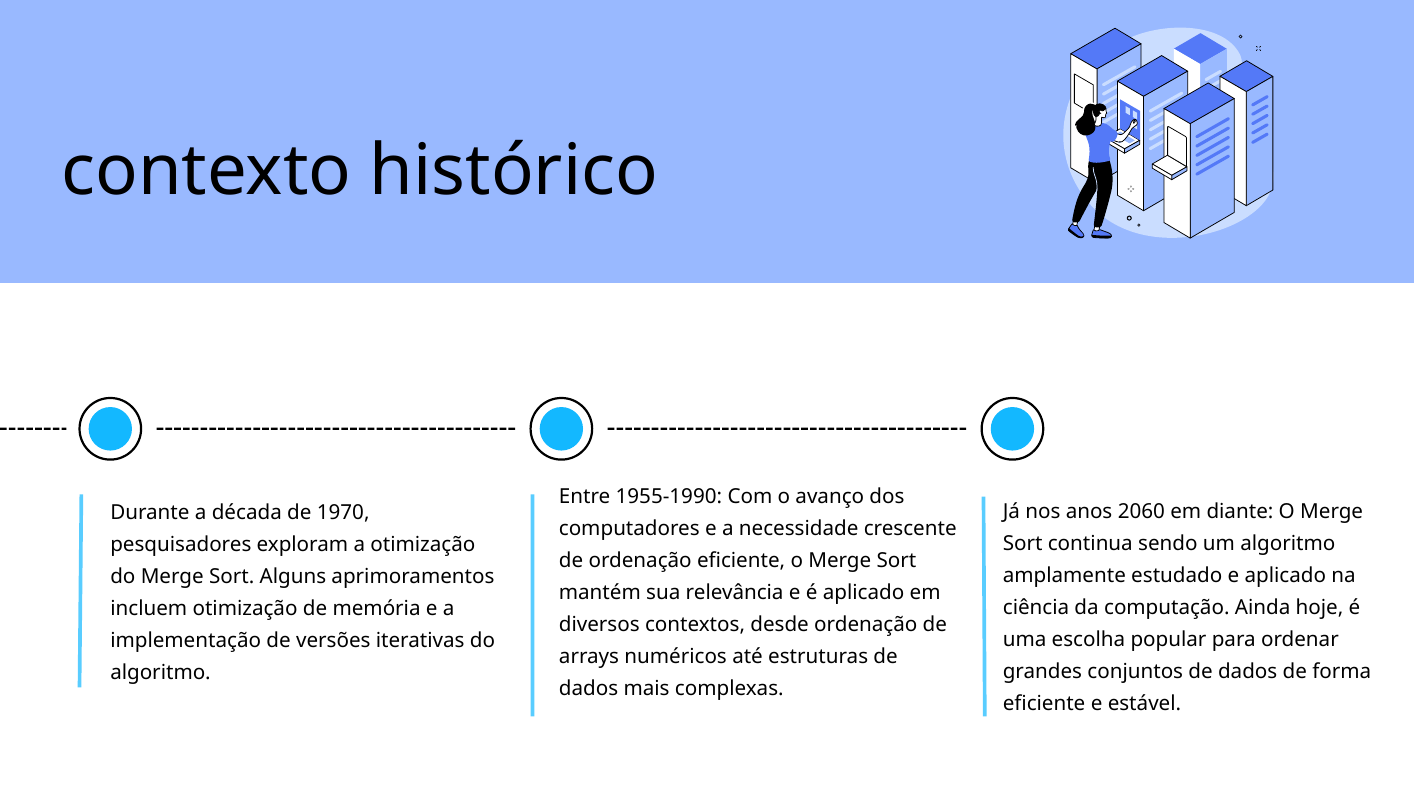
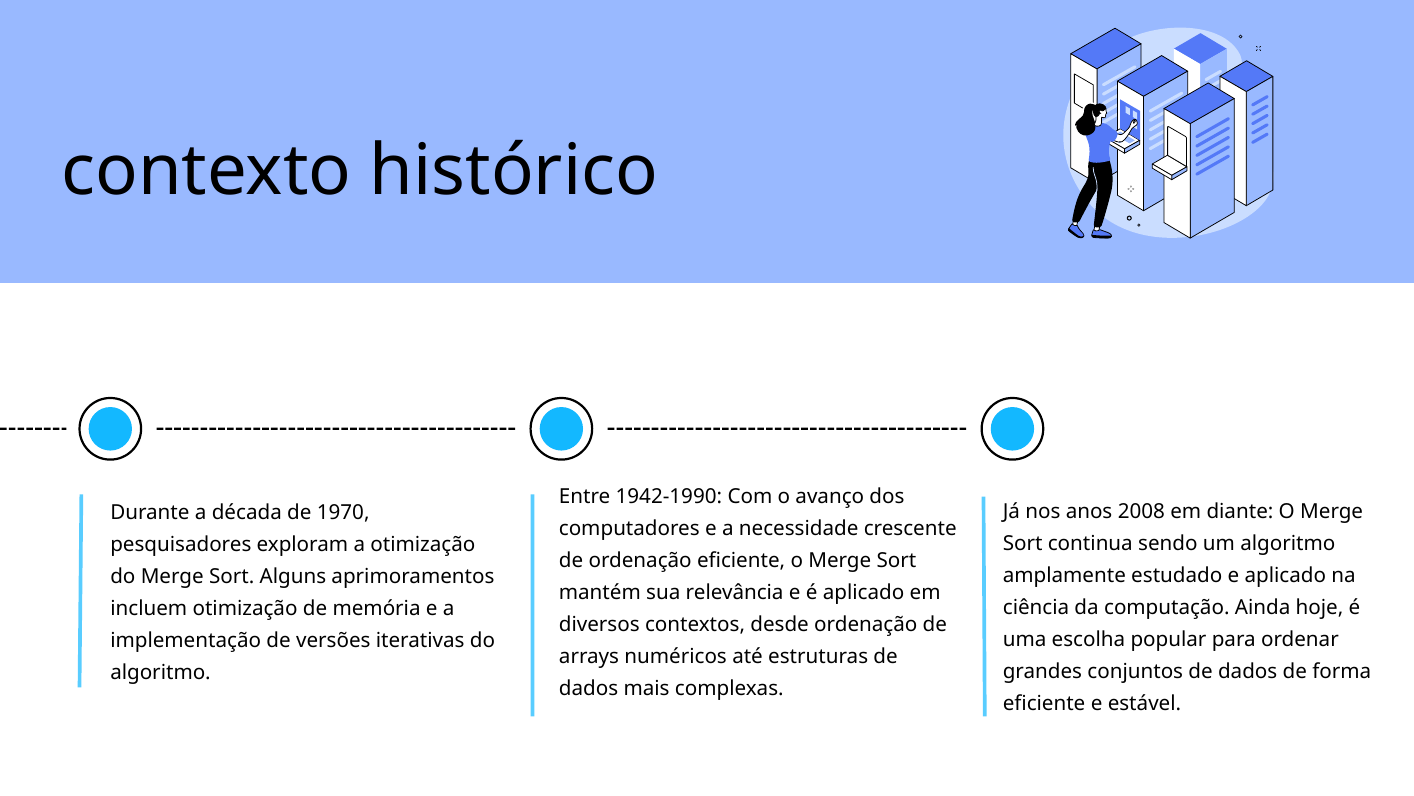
1955-1990: 1955-1990 -> 1942-1990
2060: 2060 -> 2008
